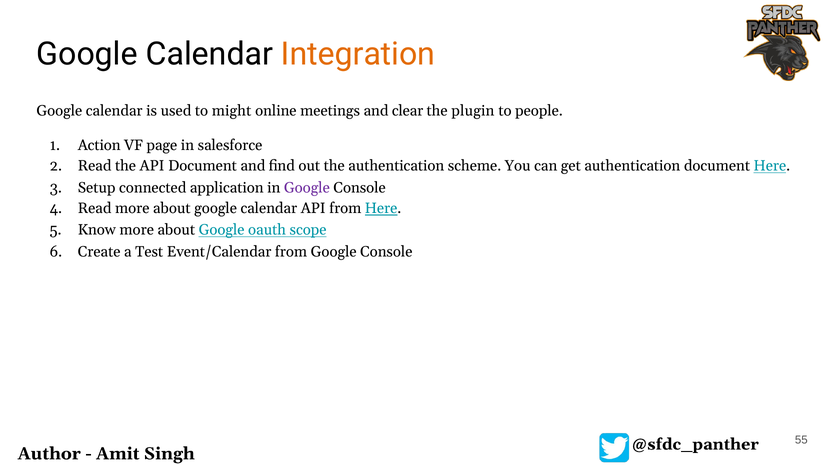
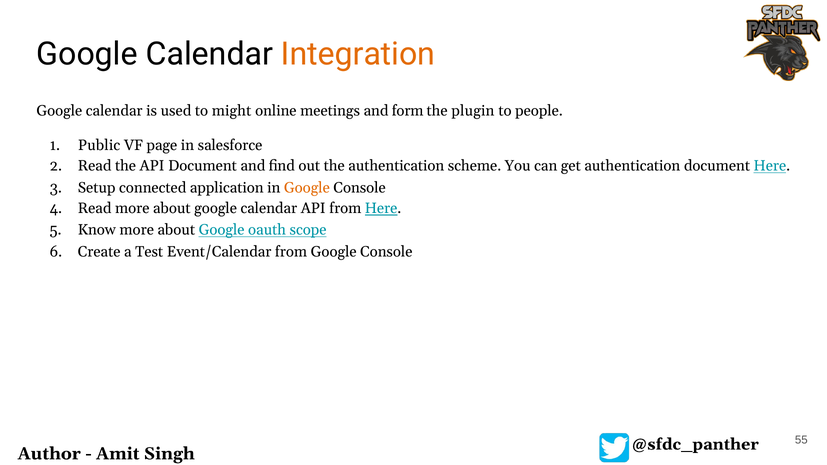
clear: clear -> form
Action: Action -> Public
Google at (307, 188) colour: purple -> orange
